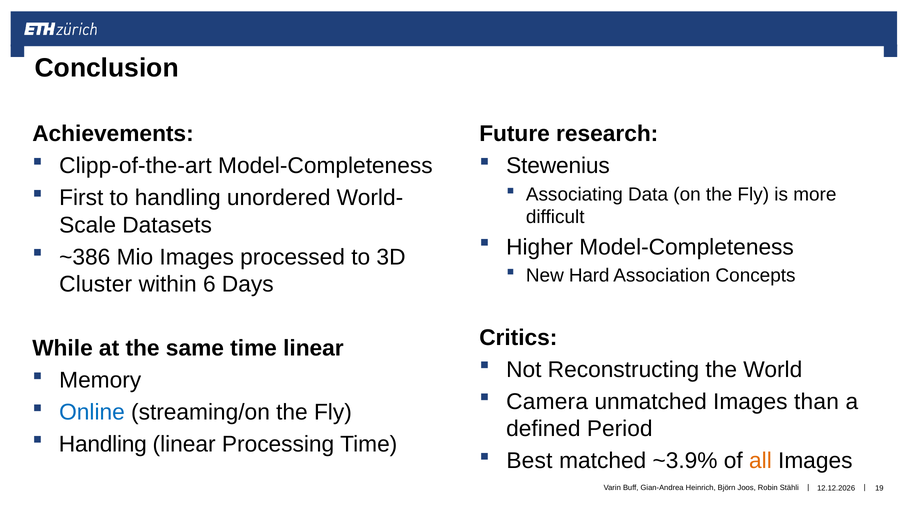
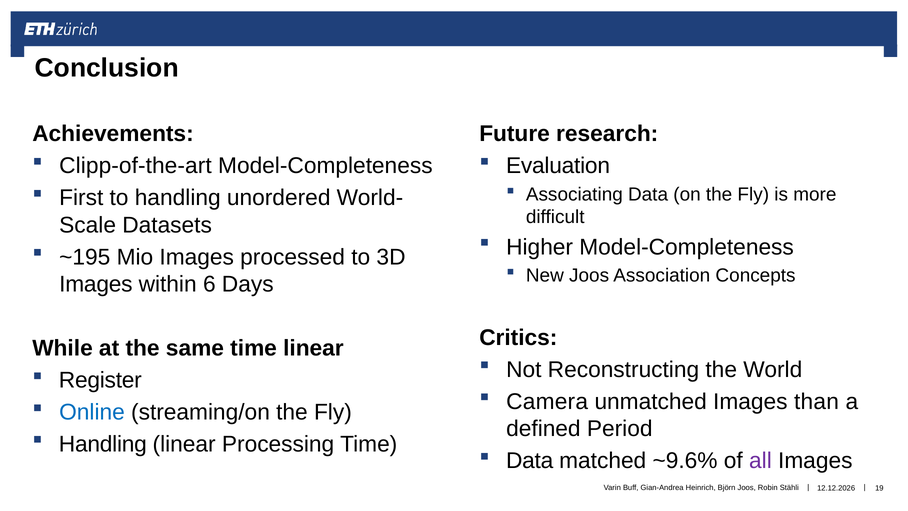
Stewenius: Stewenius -> Evaluation
~386: ~386 -> ~195
New Hard: Hard -> Joos
Cluster at (96, 284): Cluster -> Images
Memory: Memory -> Register
Best at (529, 461): Best -> Data
~3.9%: ~3.9% -> ~9.6%
all colour: orange -> purple
